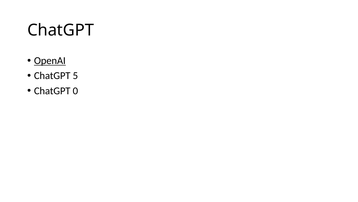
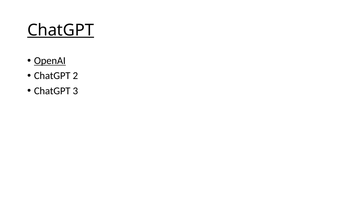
ChatGPT at (61, 30) underline: none -> present
5: 5 -> 2
0: 0 -> 3
